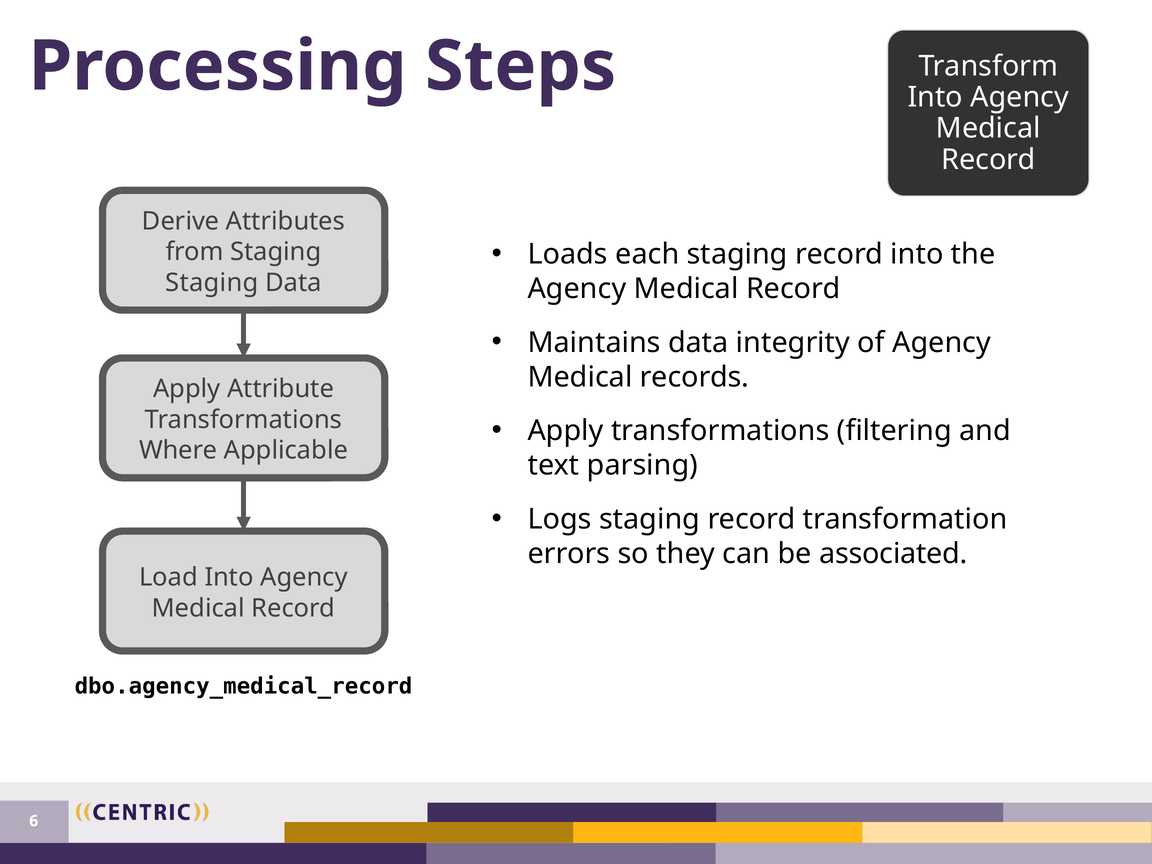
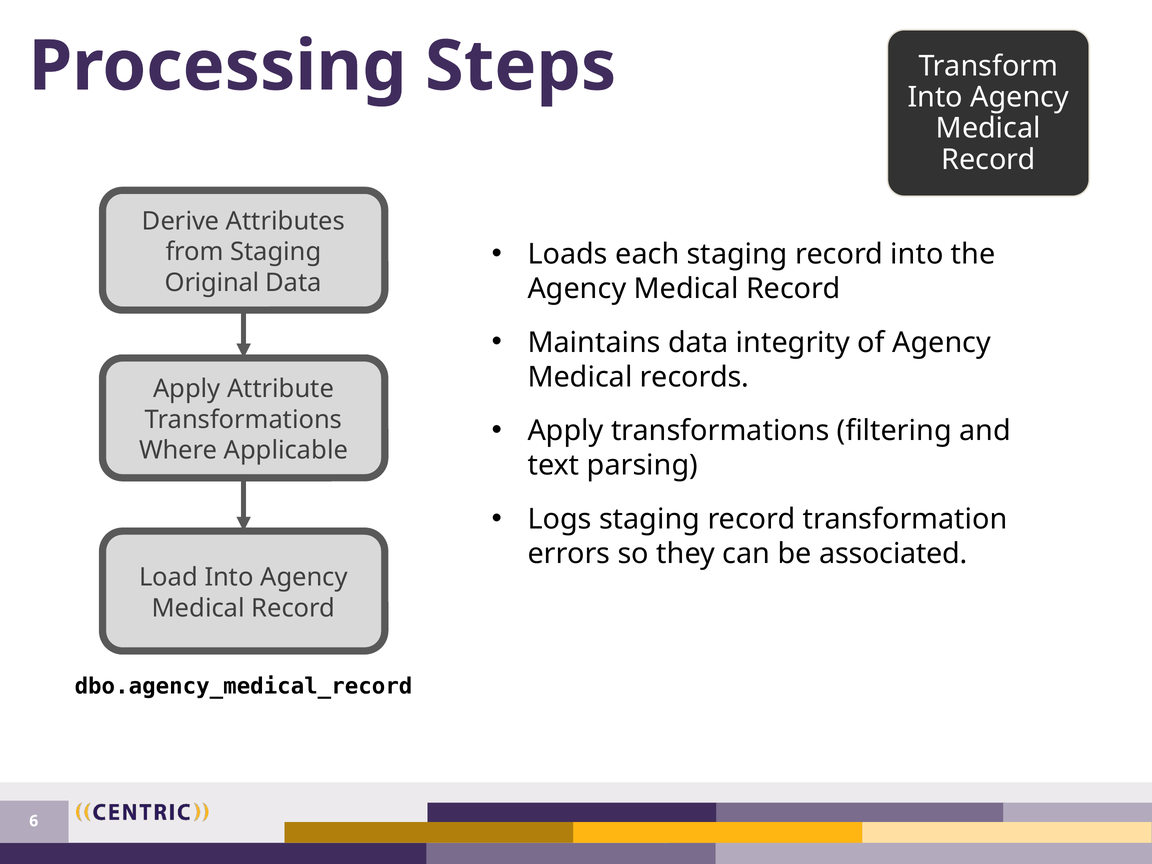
Staging at (212, 283): Staging -> Original
